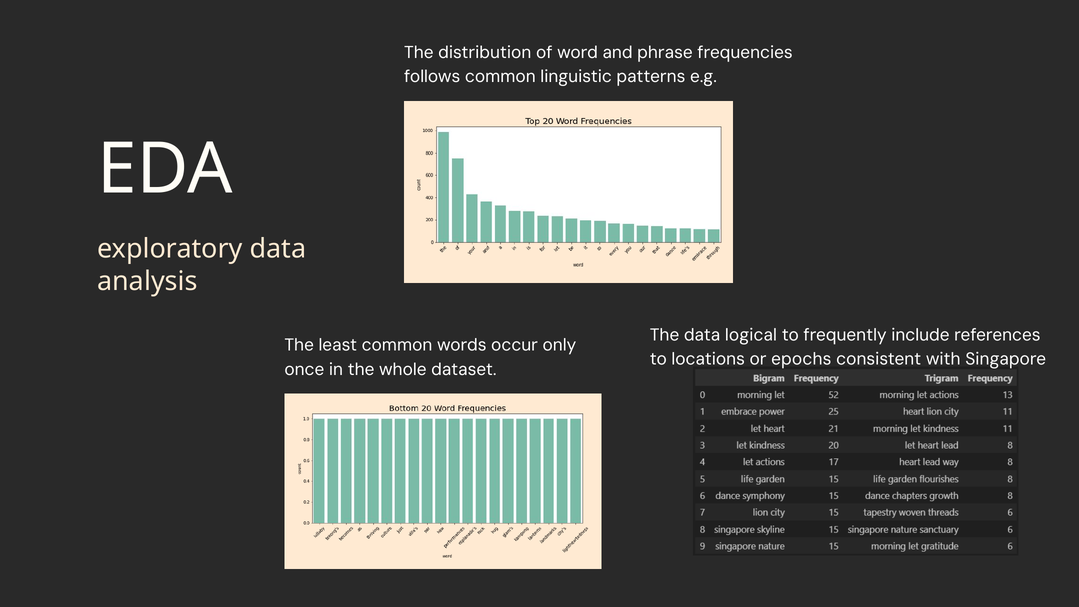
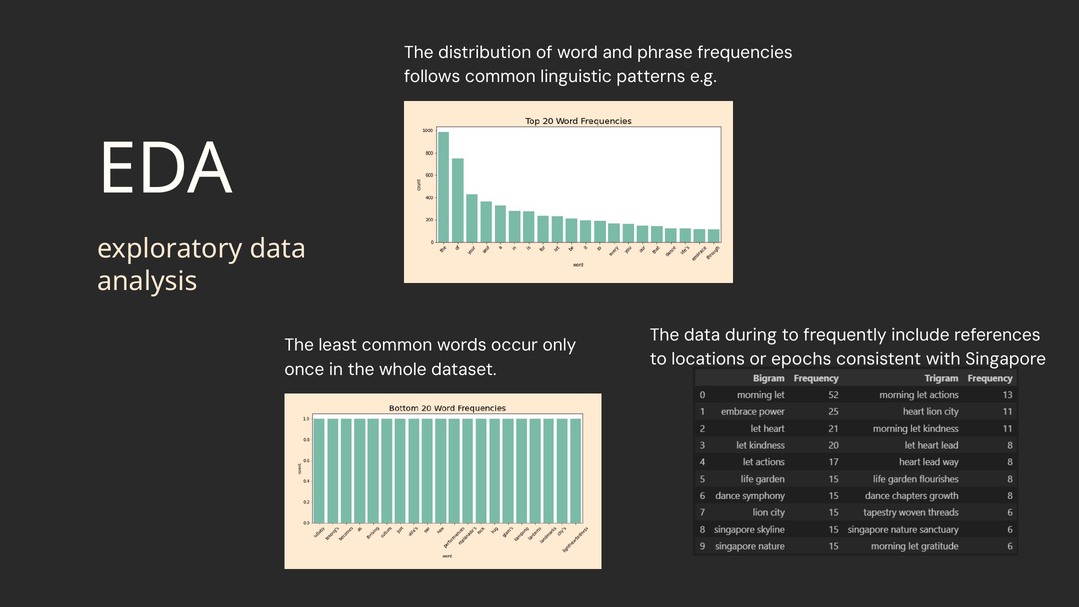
logical: logical -> during
